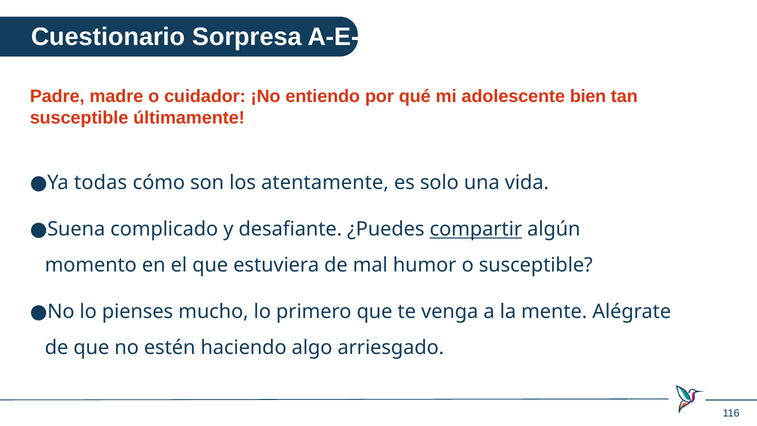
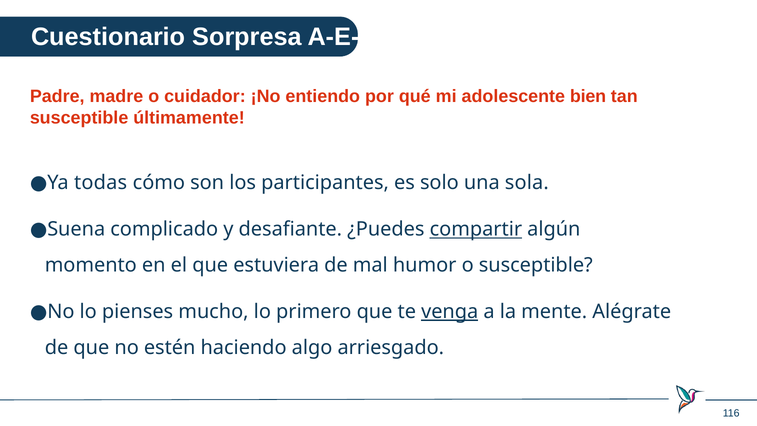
atentamente: atentamente -> participantes
vida: vida -> sola
venga underline: none -> present
